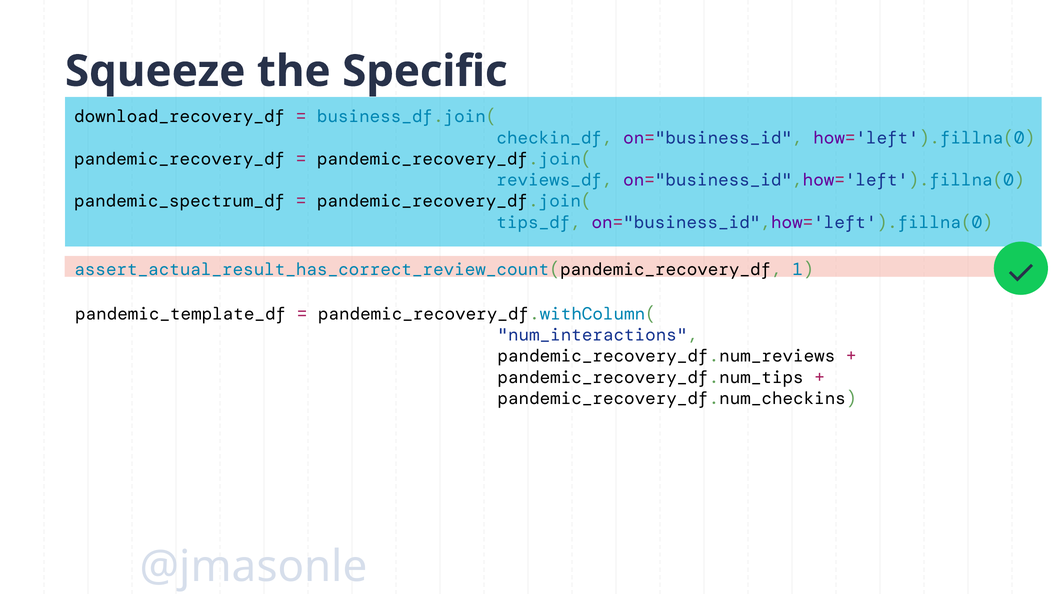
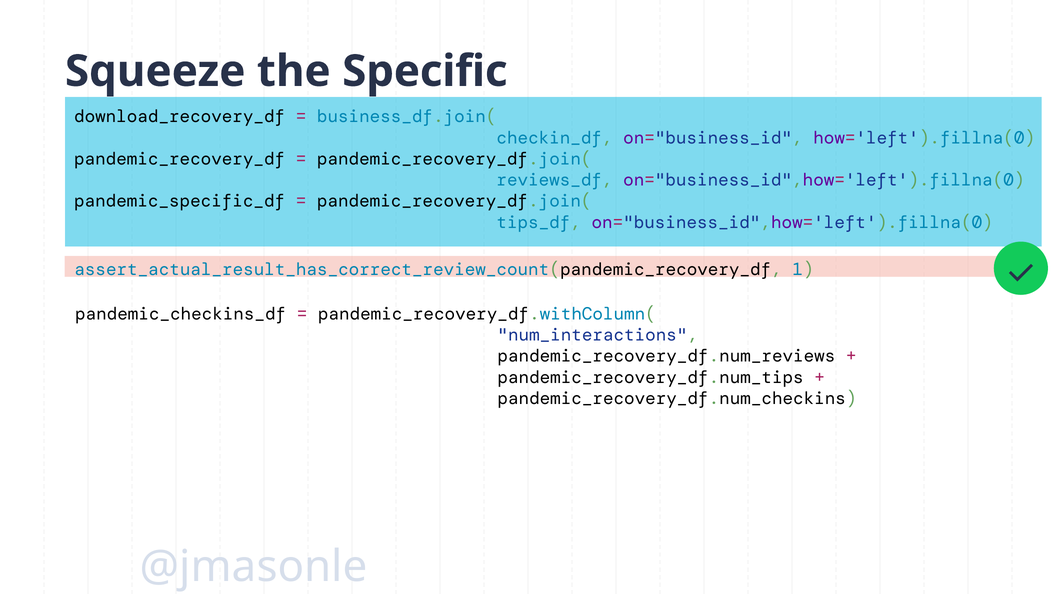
pandemic_spectrum_df: pandemic_spectrum_df -> pandemic_specific_df
pandemic_template_df: pandemic_template_df -> pandemic_checkins_df
